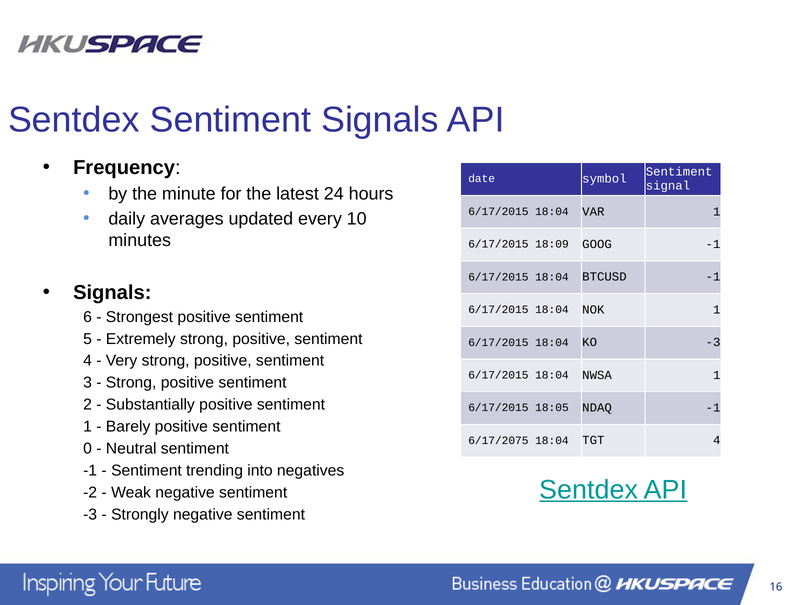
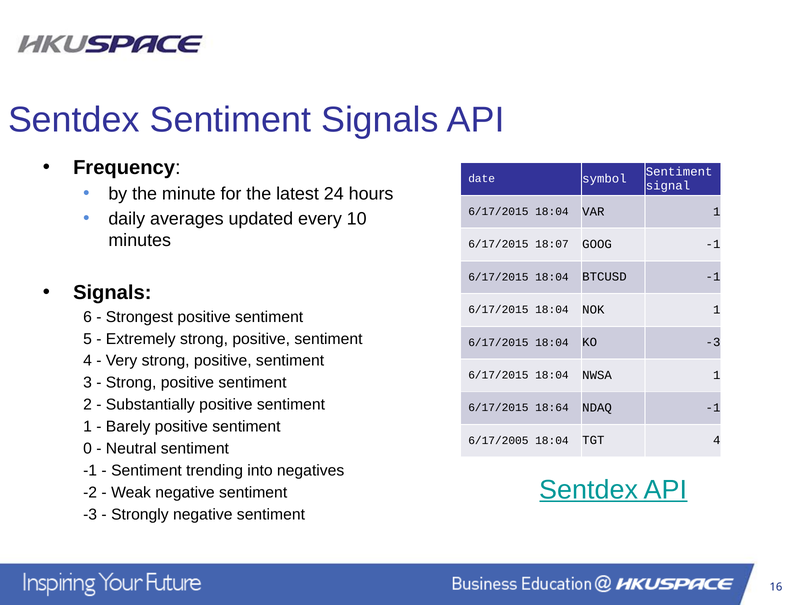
18:09: 18:09 -> 18:07
18:05: 18:05 -> 18:64
6/17/2075: 6/17/2075 -> 6/17/2005
